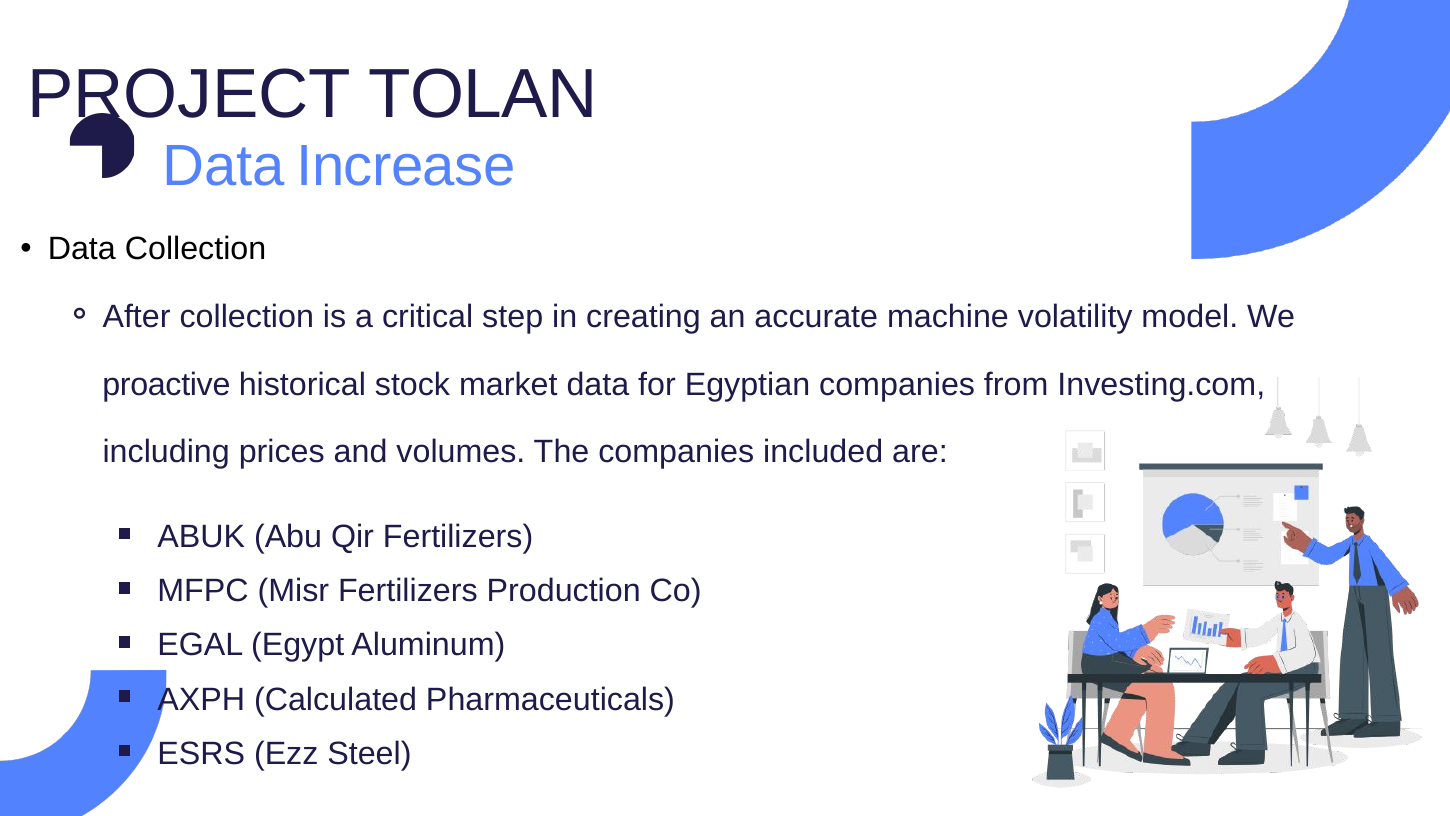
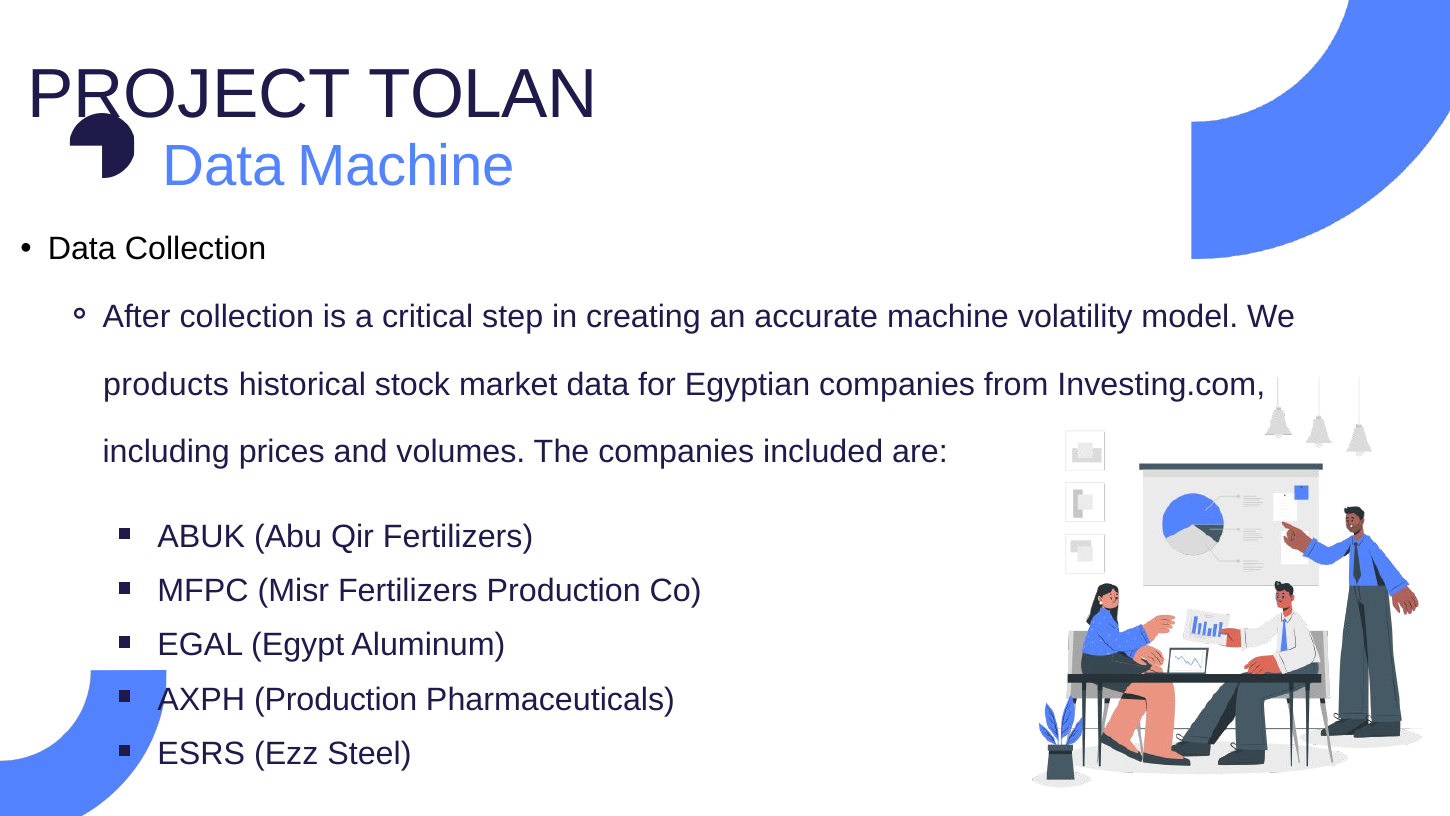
Data Increase: Increase -> Machine
proactive: proactive -> products
AXPH Calculated: Calculated -> Production
